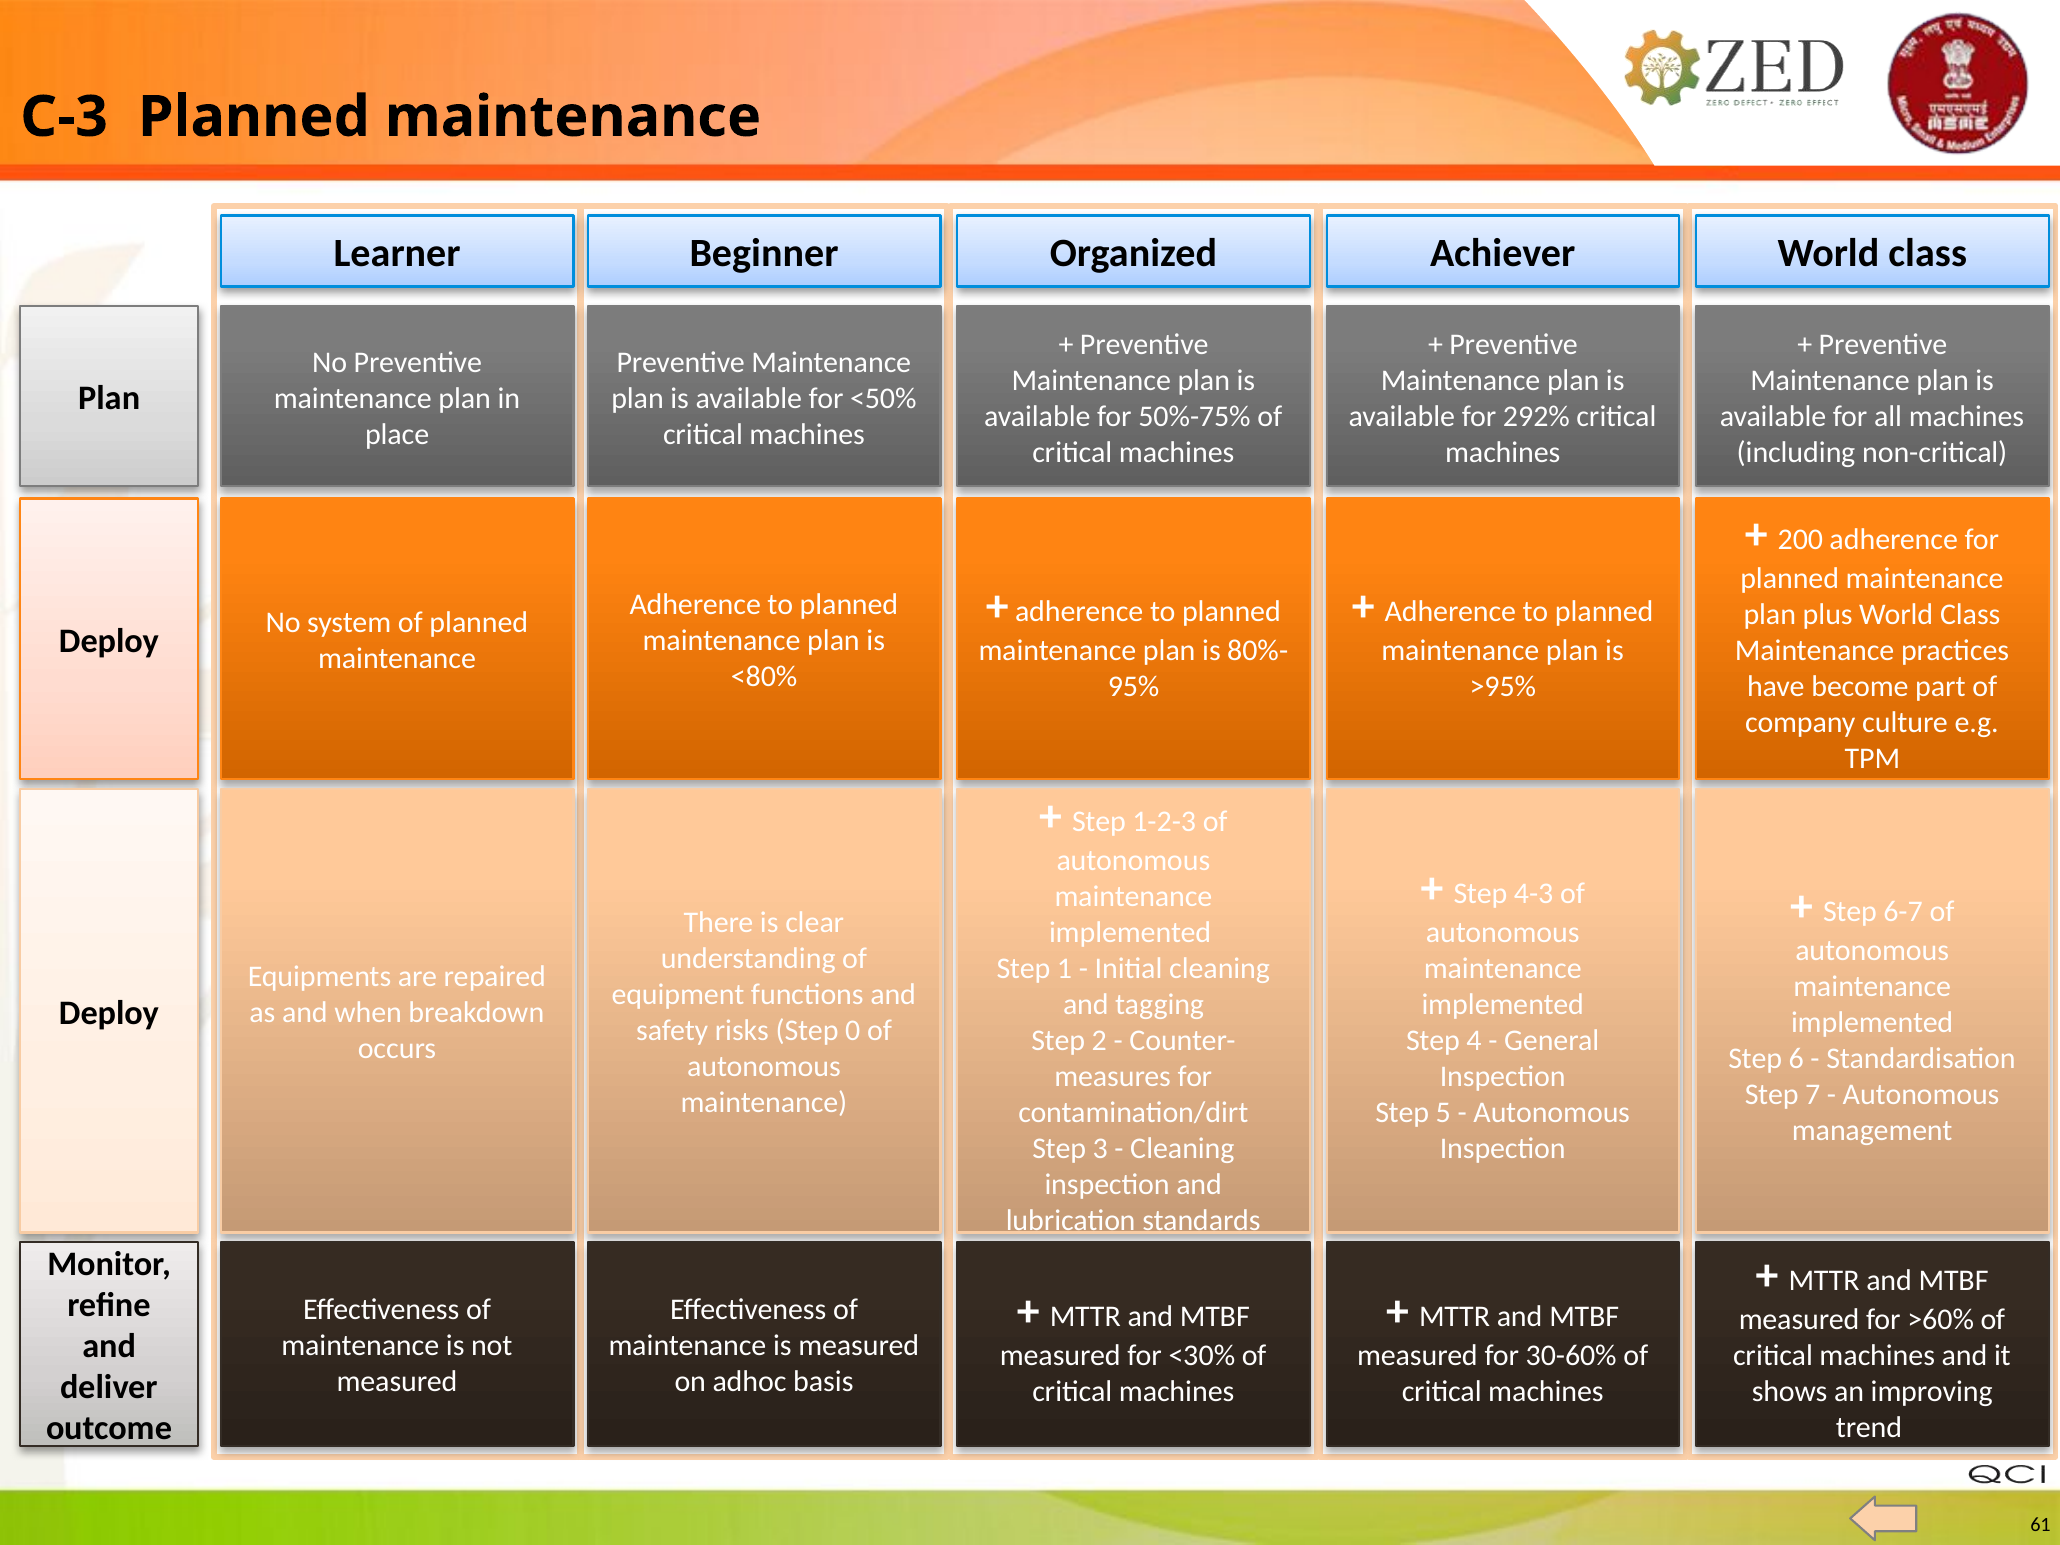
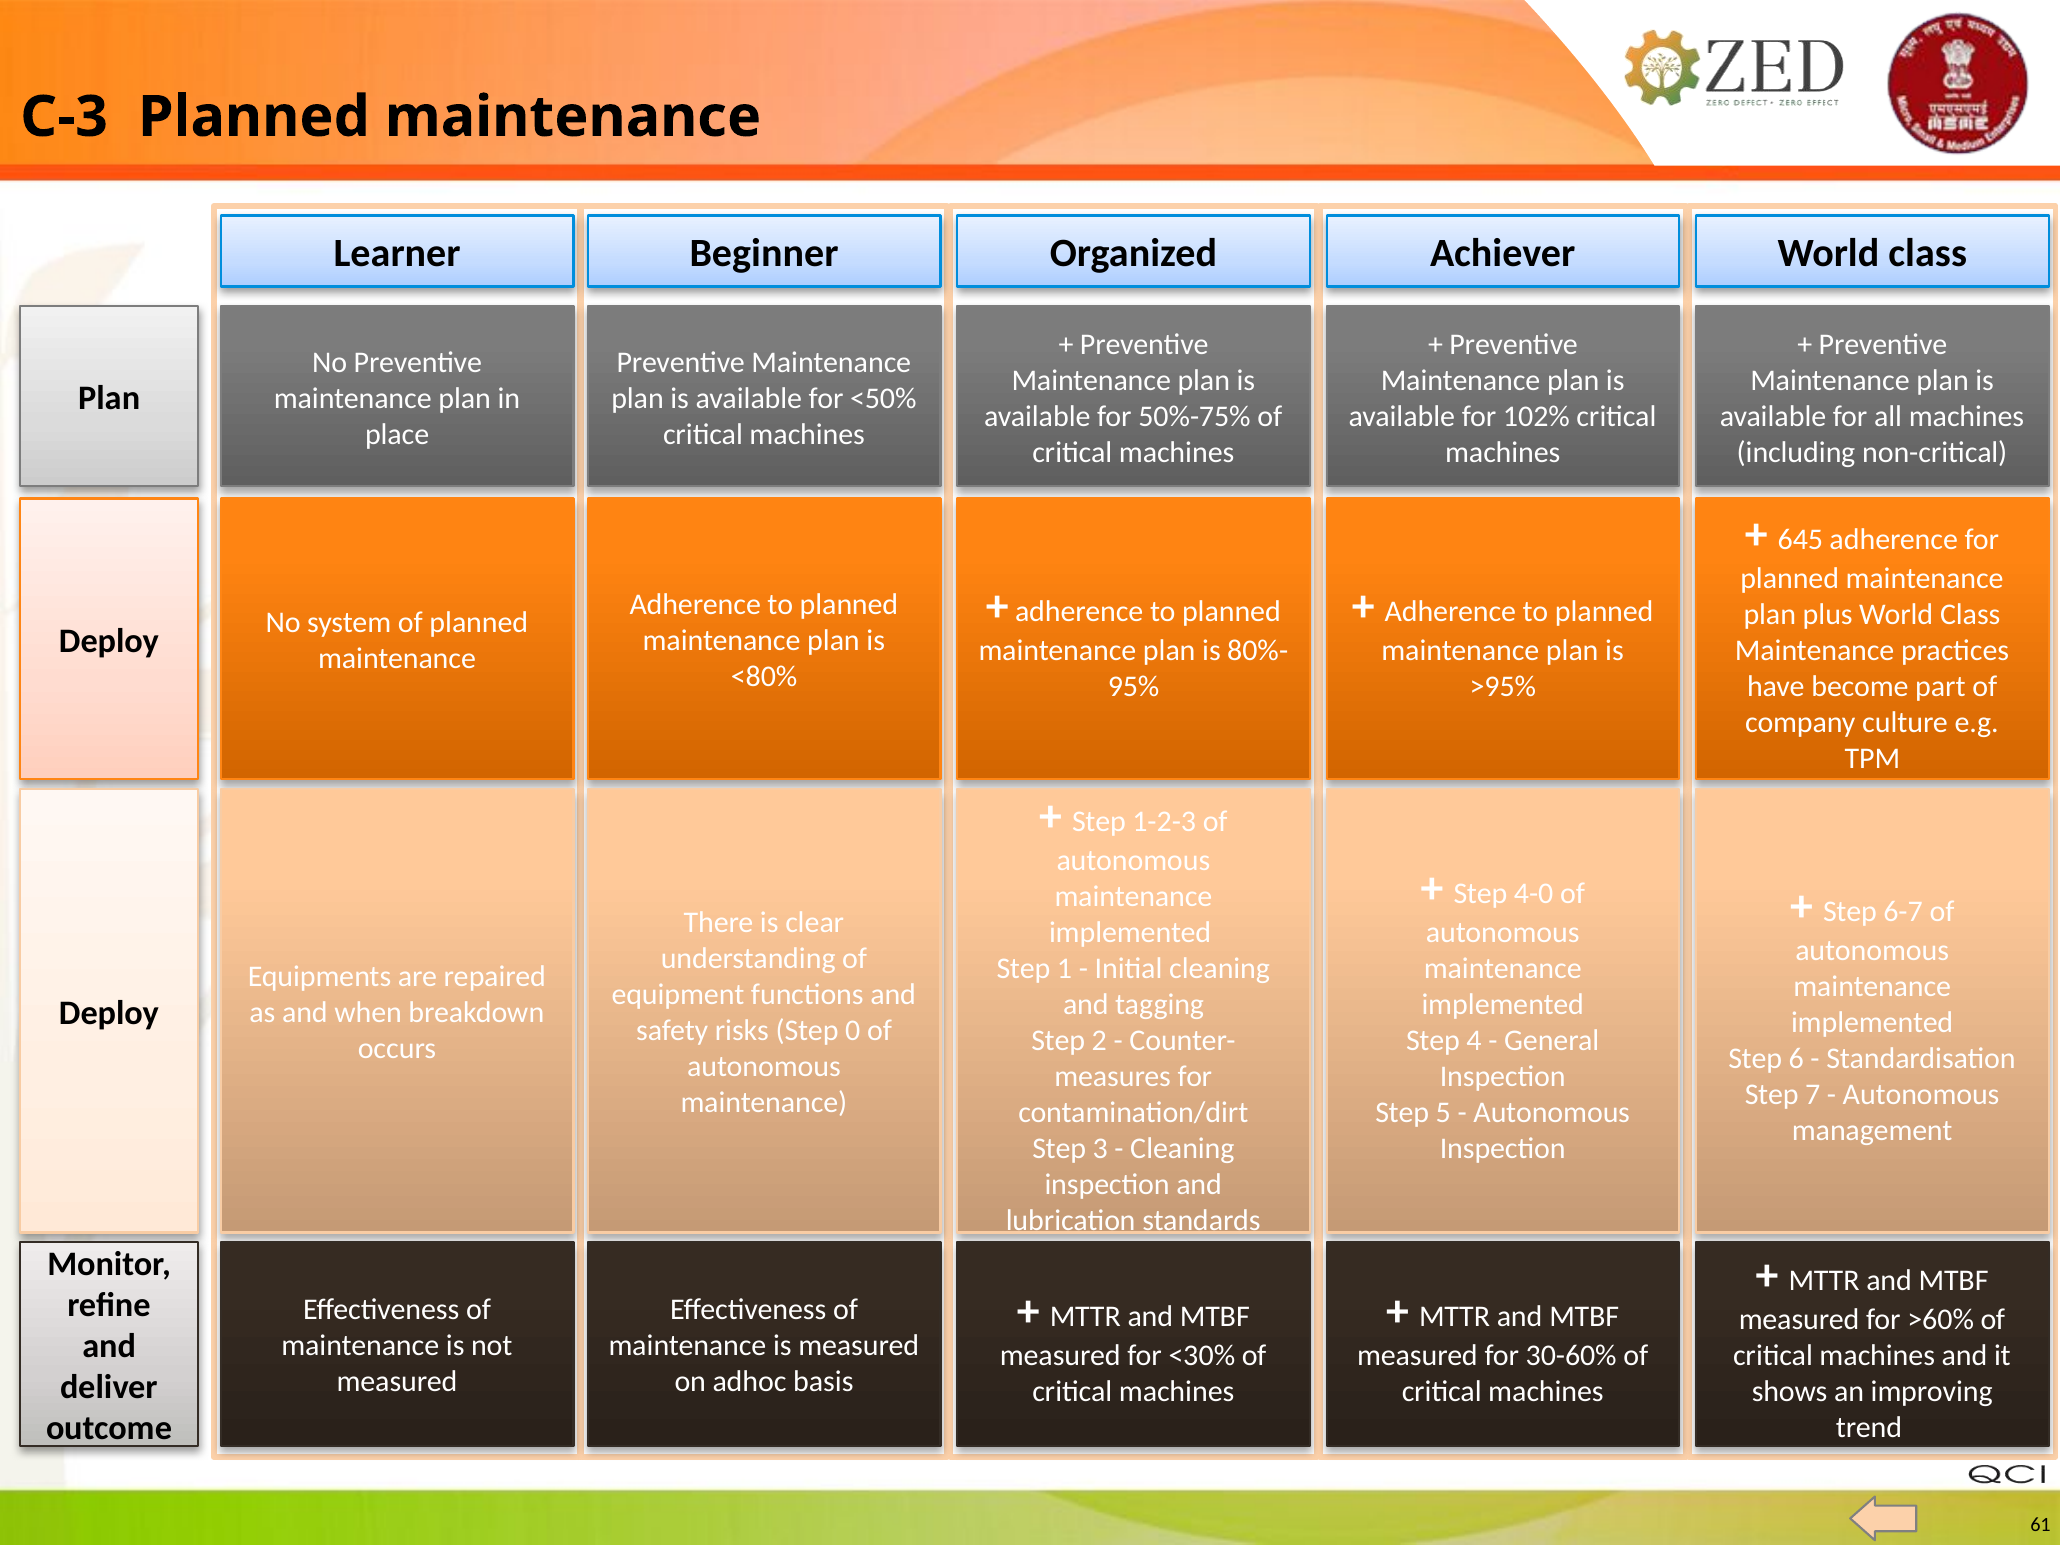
292%: 292% -> 102%
200: 200 -> 645
4-3: 4-3 -> 4-0
